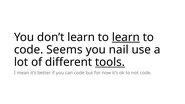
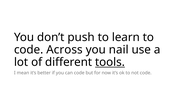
don’t learn: learn -> push
learn at (126, 37) underline: present -> none
Seems: Seems -> Across
